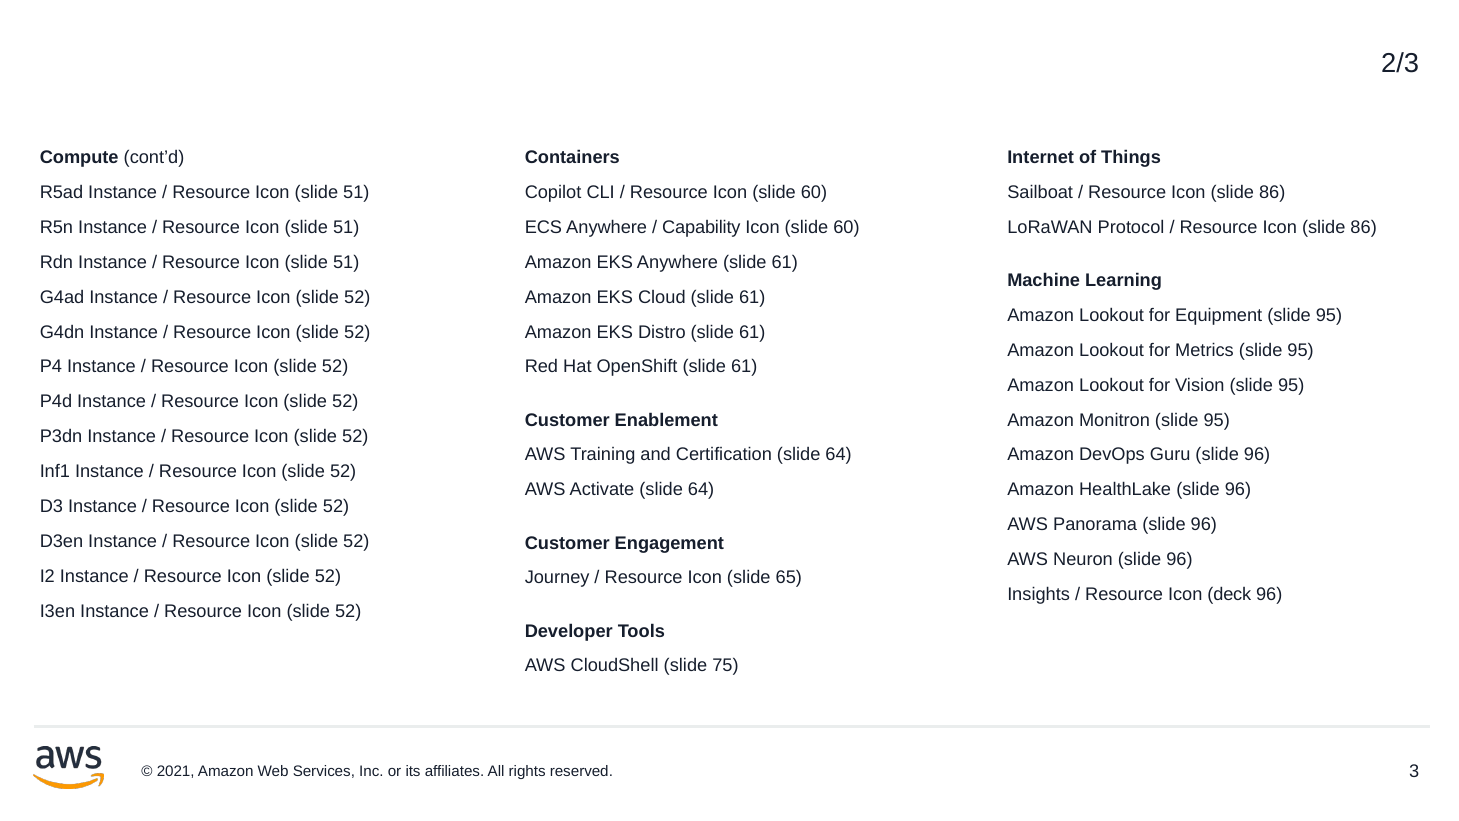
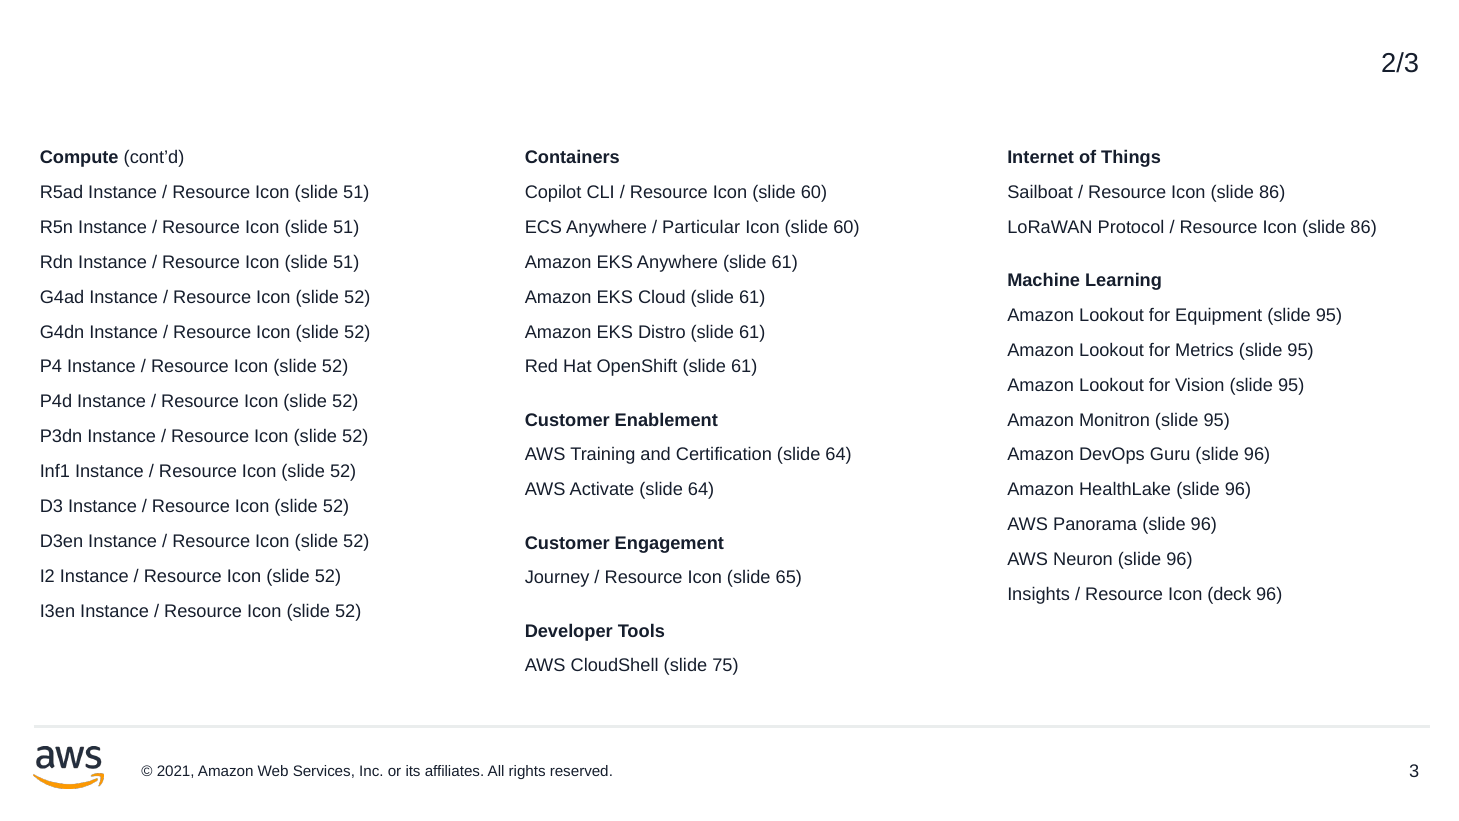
Capability: Capability -> Particular
